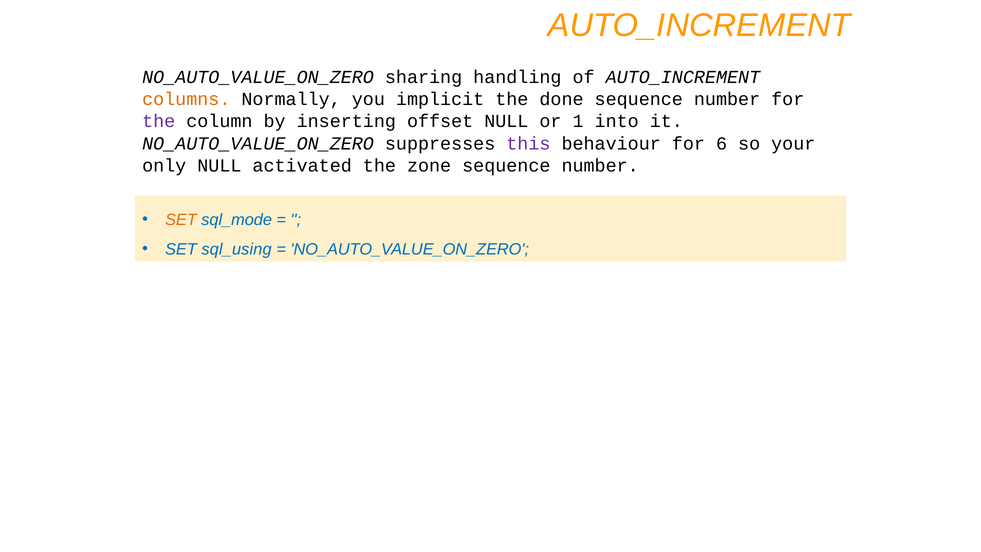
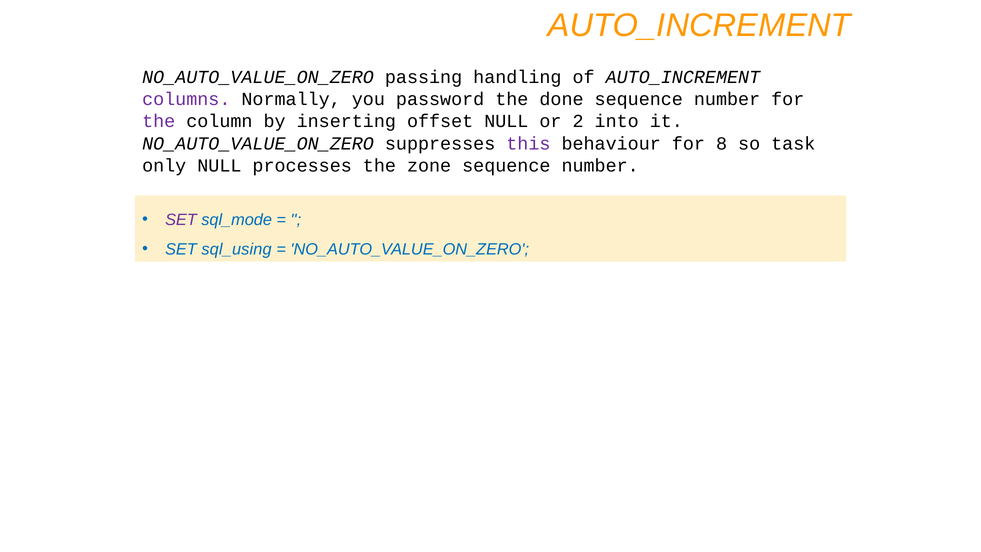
sharing: sharing -> passing
columns colour: orange -> purple
implicit: implicit -> password
1: 1 -> 2
6: 6 -> 8
your: your -> task
activated: activated -> processes
SET at (181, 220) colour: orange -> purple
